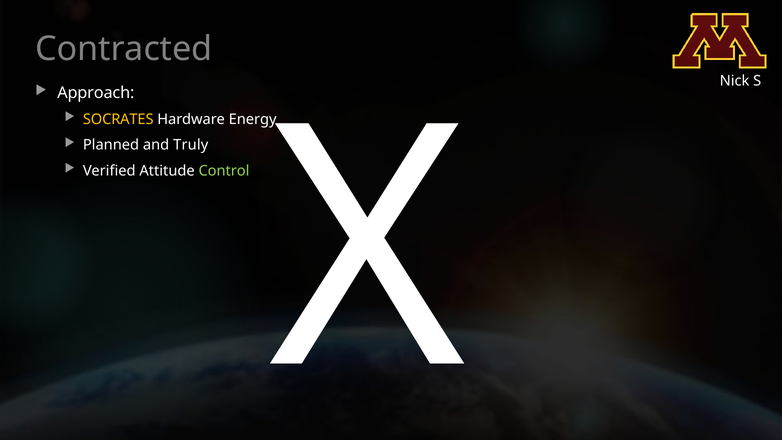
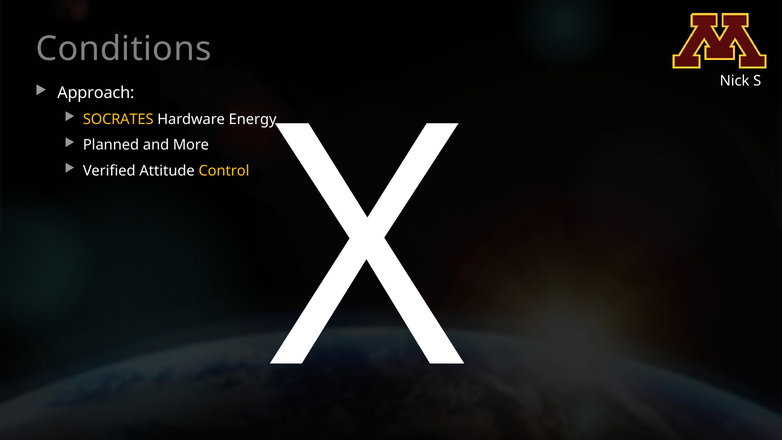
Contracted: Contracted -> Conditions
Truly: Truly -> More
Control colour: light green -> yellow
